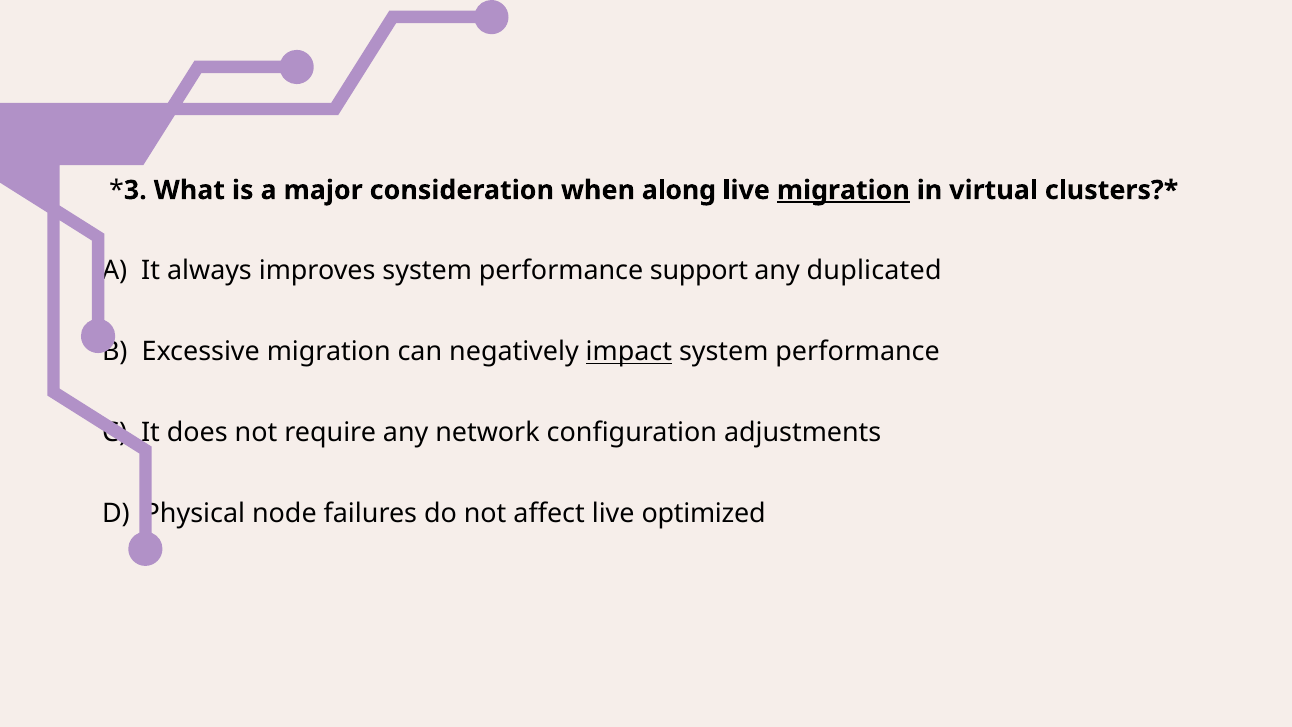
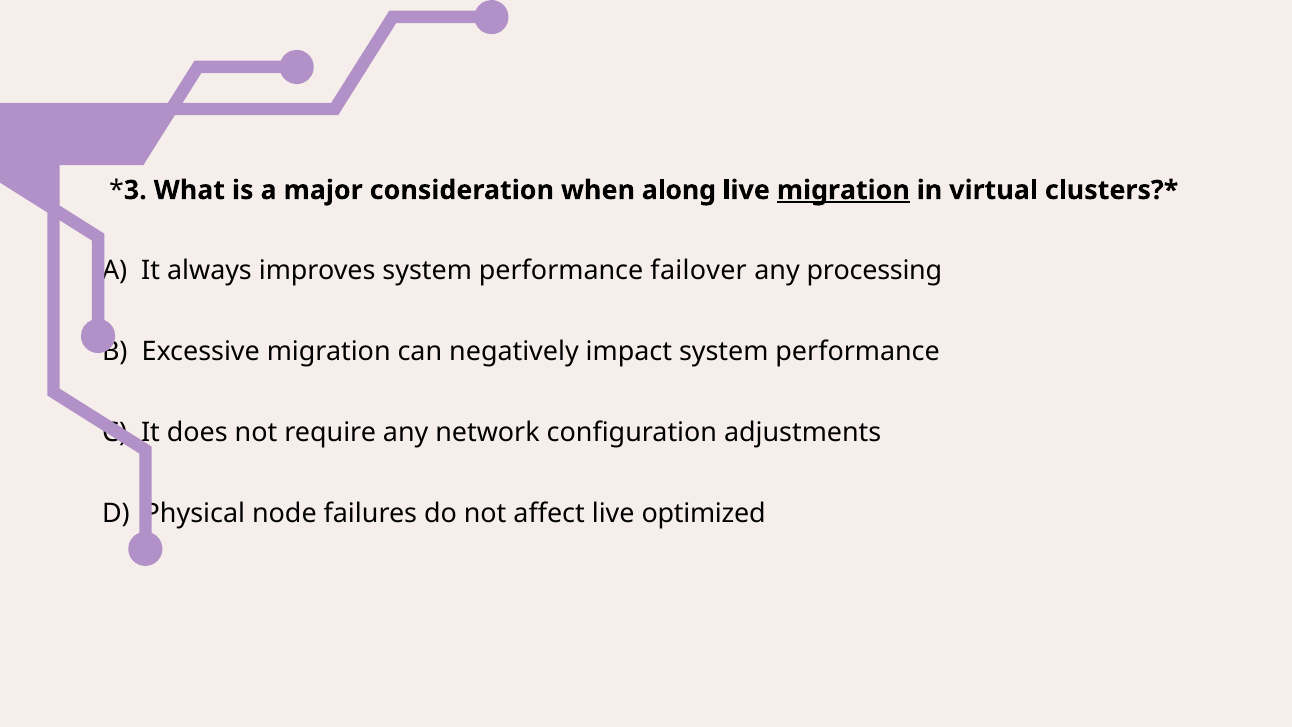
support: support -> failover
duplicated: duplicated -> processing
impact underline: present -> none
